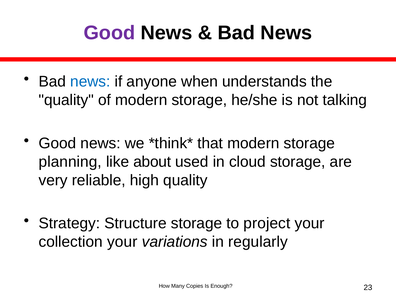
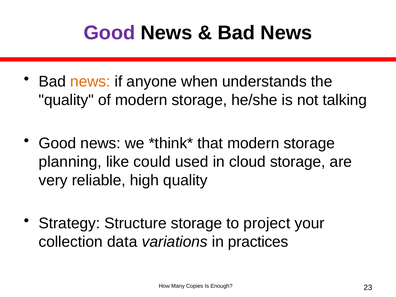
news at (90, 82) colour: blue -> orange
about: about -> could
collection your: your -> data
regularly: regularly -> practices
